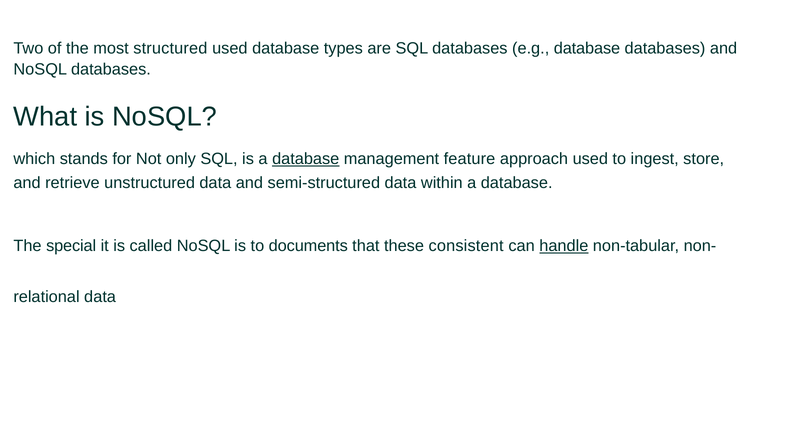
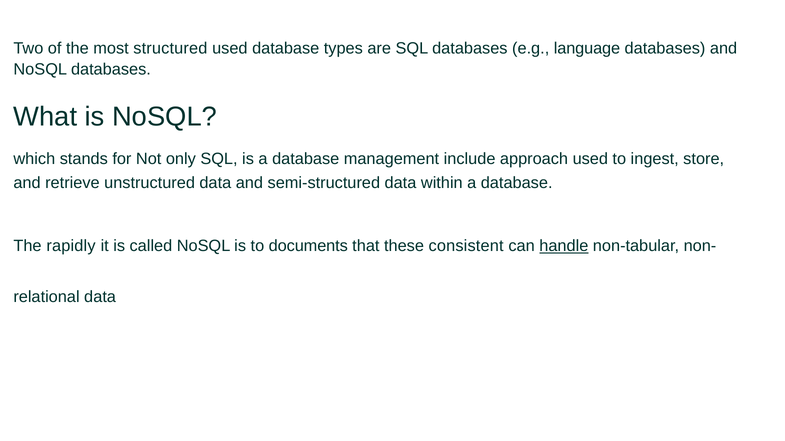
e.g database: database -> language
database at (306, 159) underline: present -> none
feature: feature -> include
special: special -> rapidly
